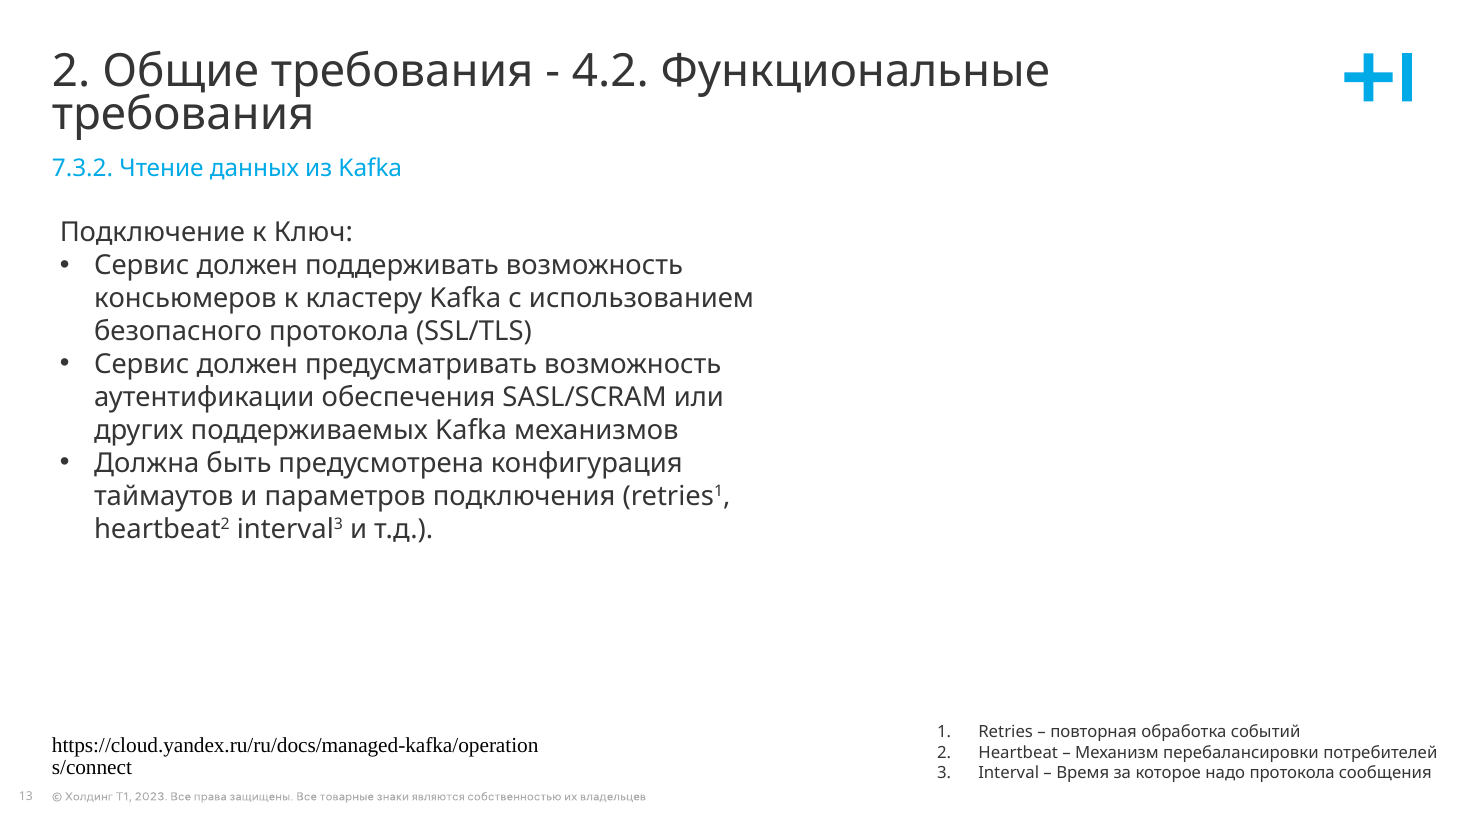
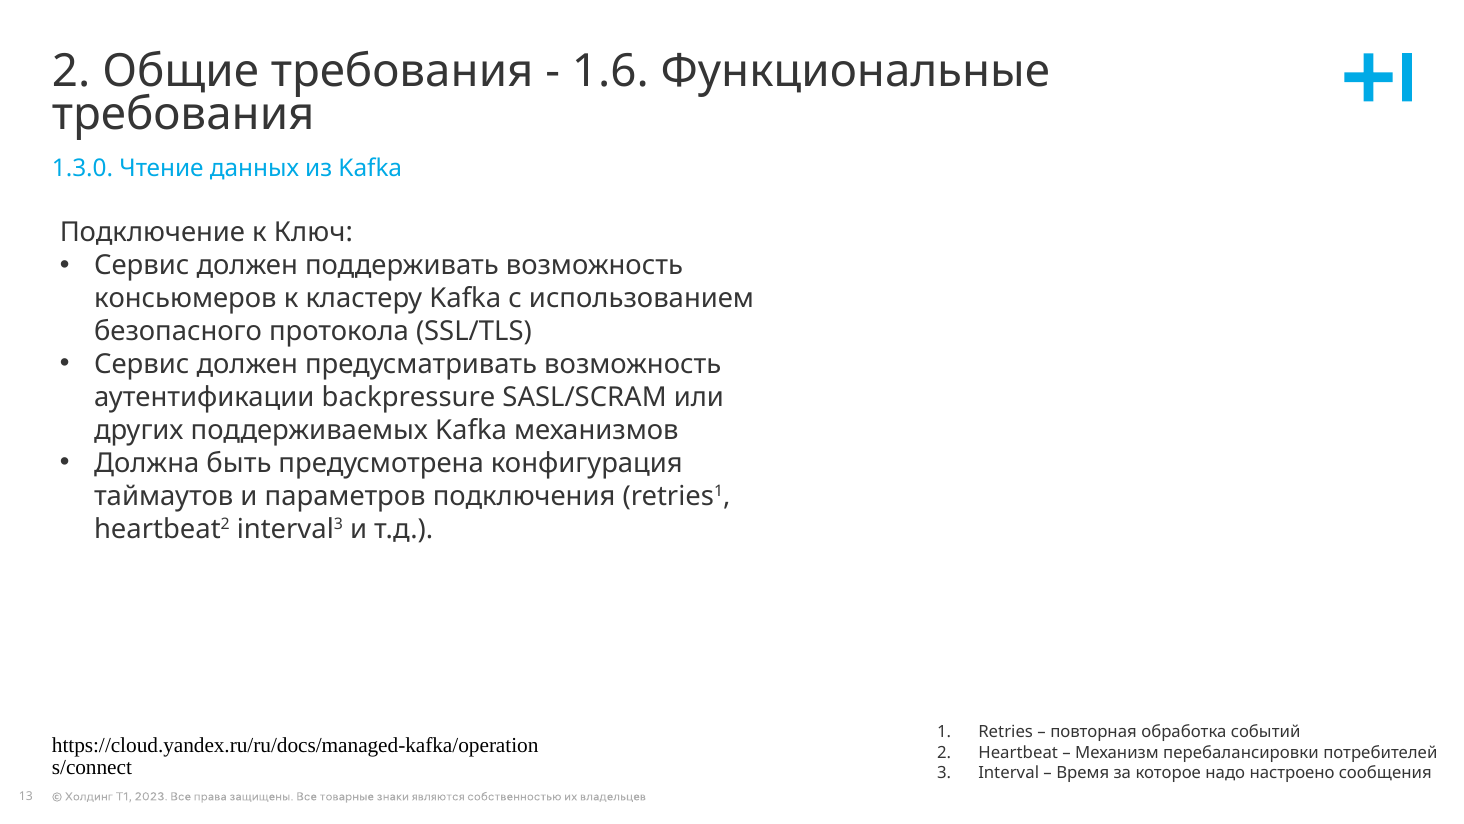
4.2: 4.2 -> 1.6
7.3.2: 7.3.2 -> 1.3.0
обеспечения: обеспечения -> backpressure
надо протокола: протокола -> настроено
